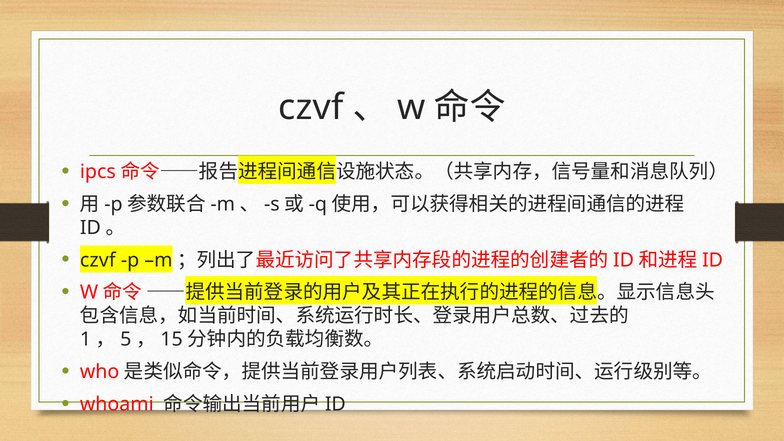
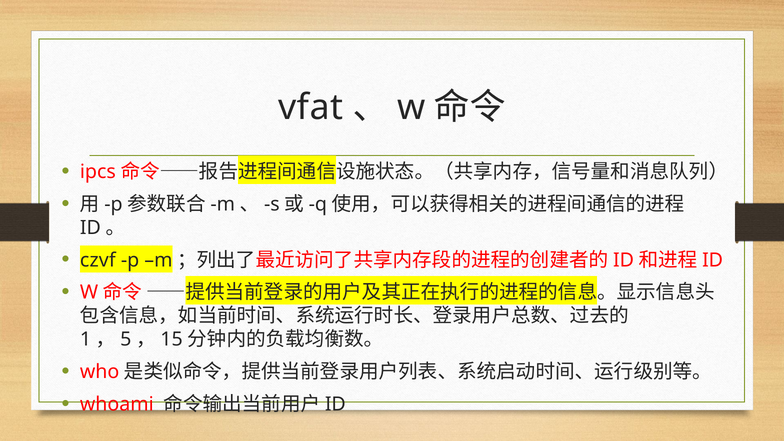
czvf at (311, 108): czvf -> vfat
